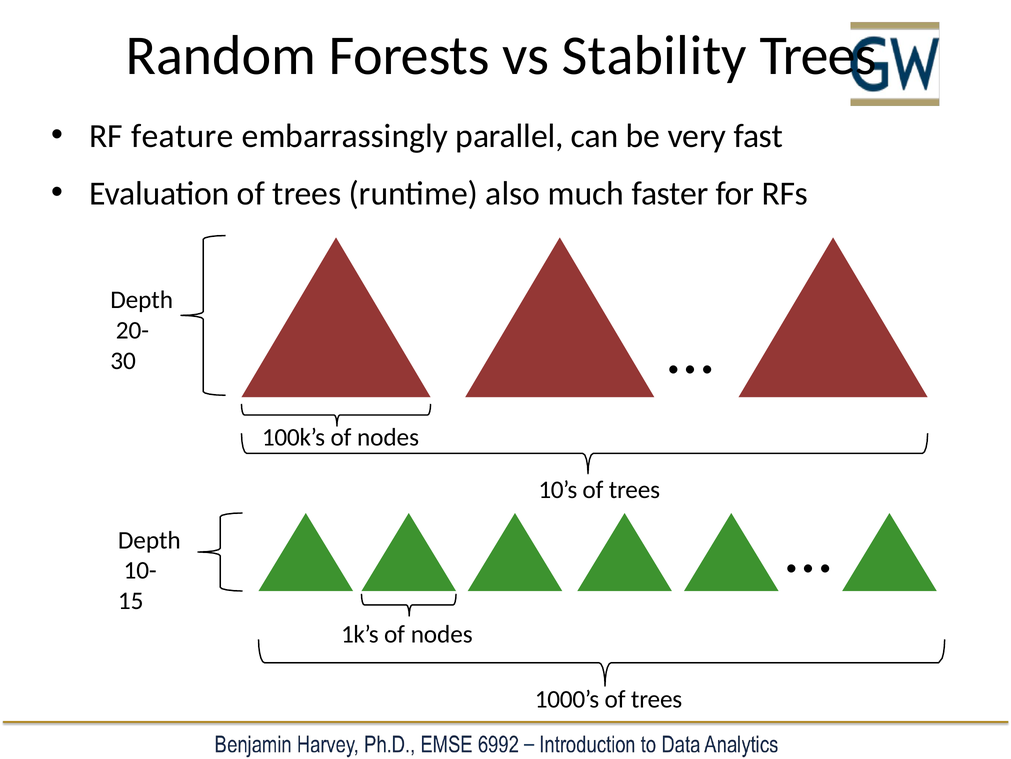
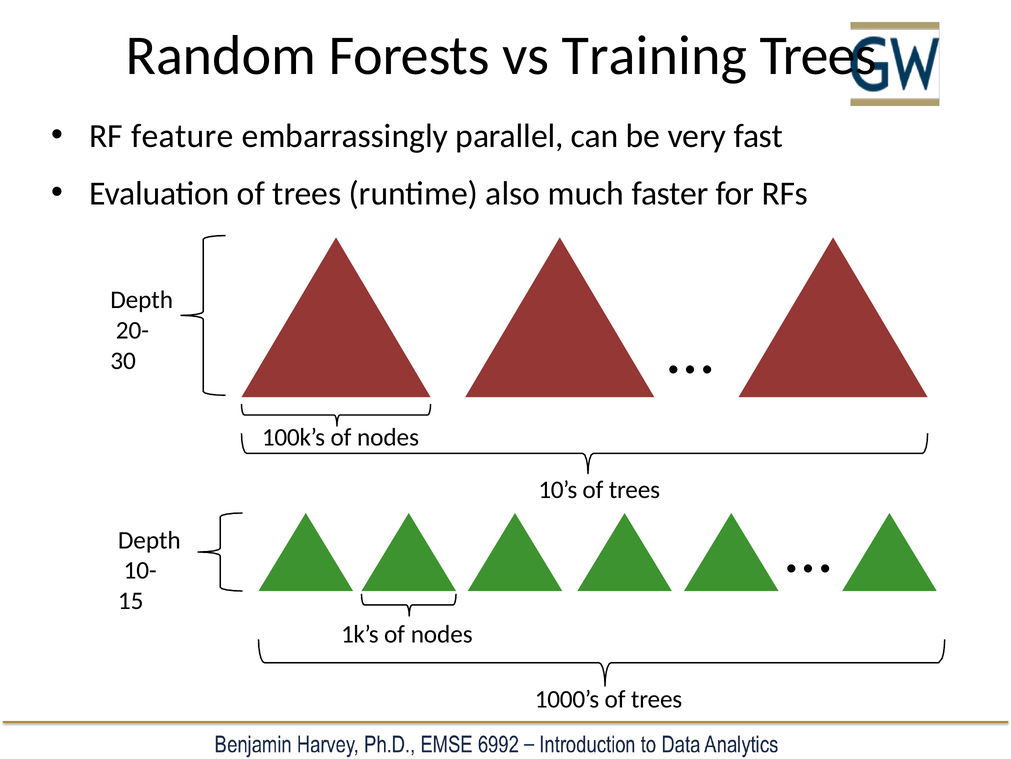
Stability: Stability -> Training
